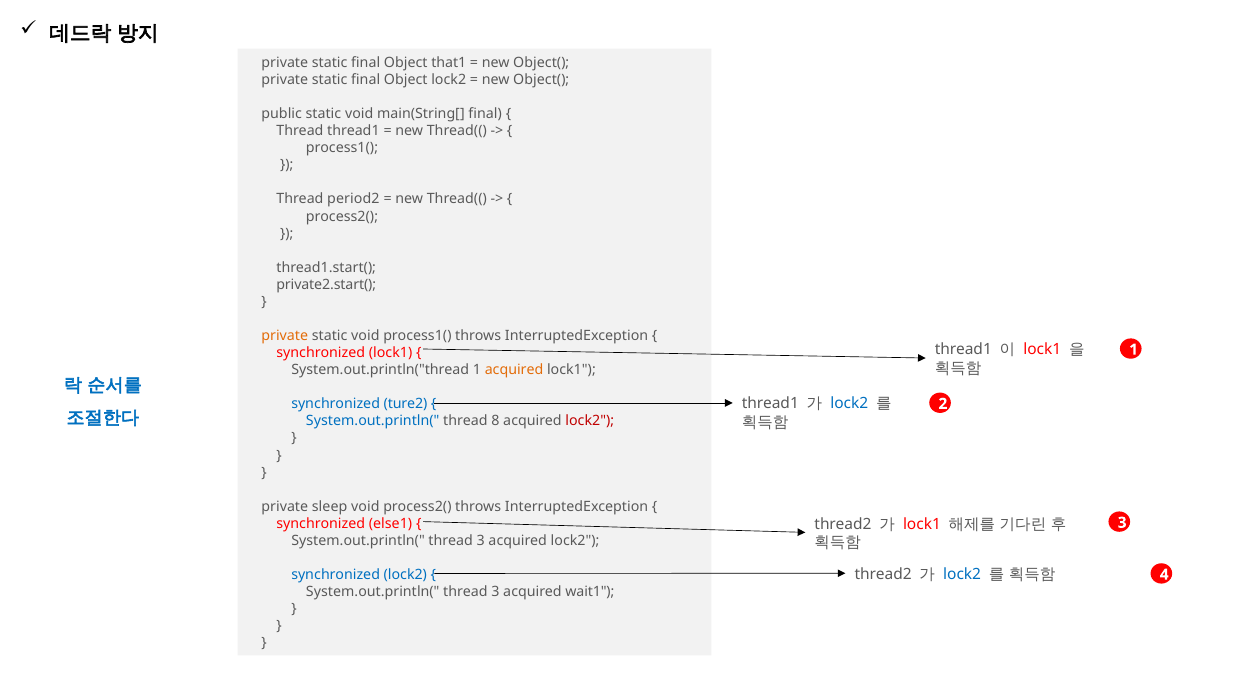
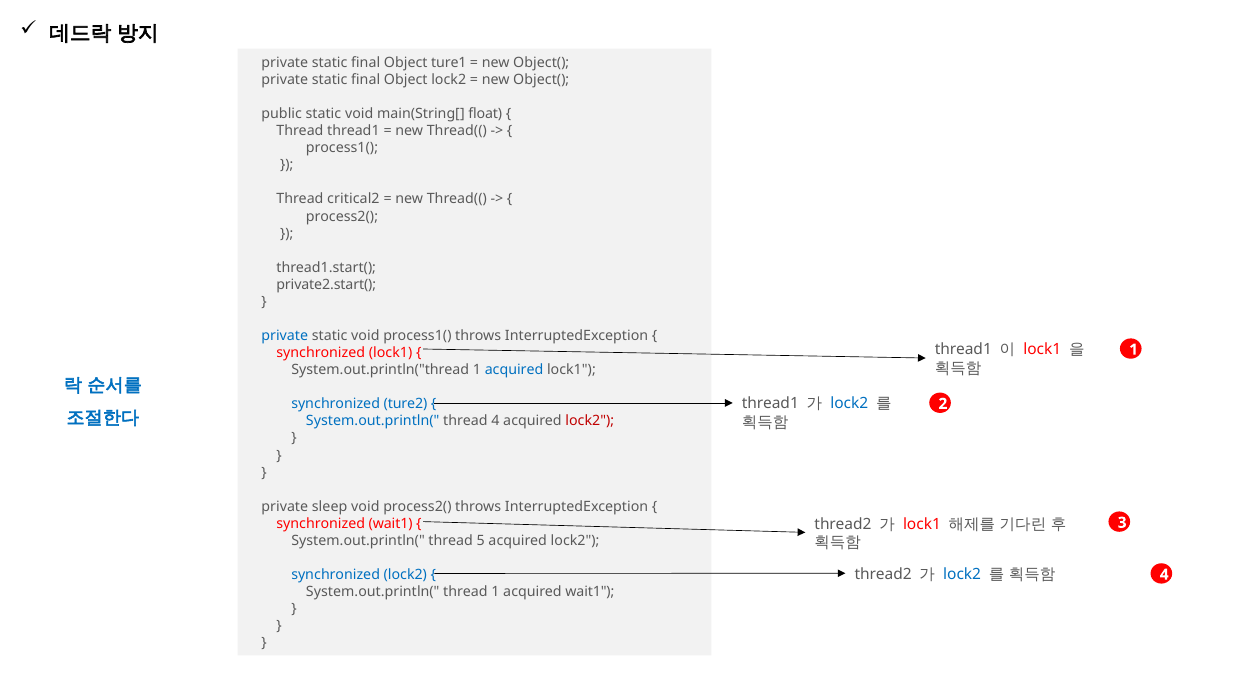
that1: that1 -> ture1
main(String[ final: final -> float
period2: period2 -> critical2
private at (285, 336) colour: orange -> blue
acquired at (514, 370) colour: orange -> blue
thread 8: 8 -> 4
synchronized else1: else1 -> wait1
3 at (481, 541): 3 -> 5
3 at (495, 592): 3 -> 1
